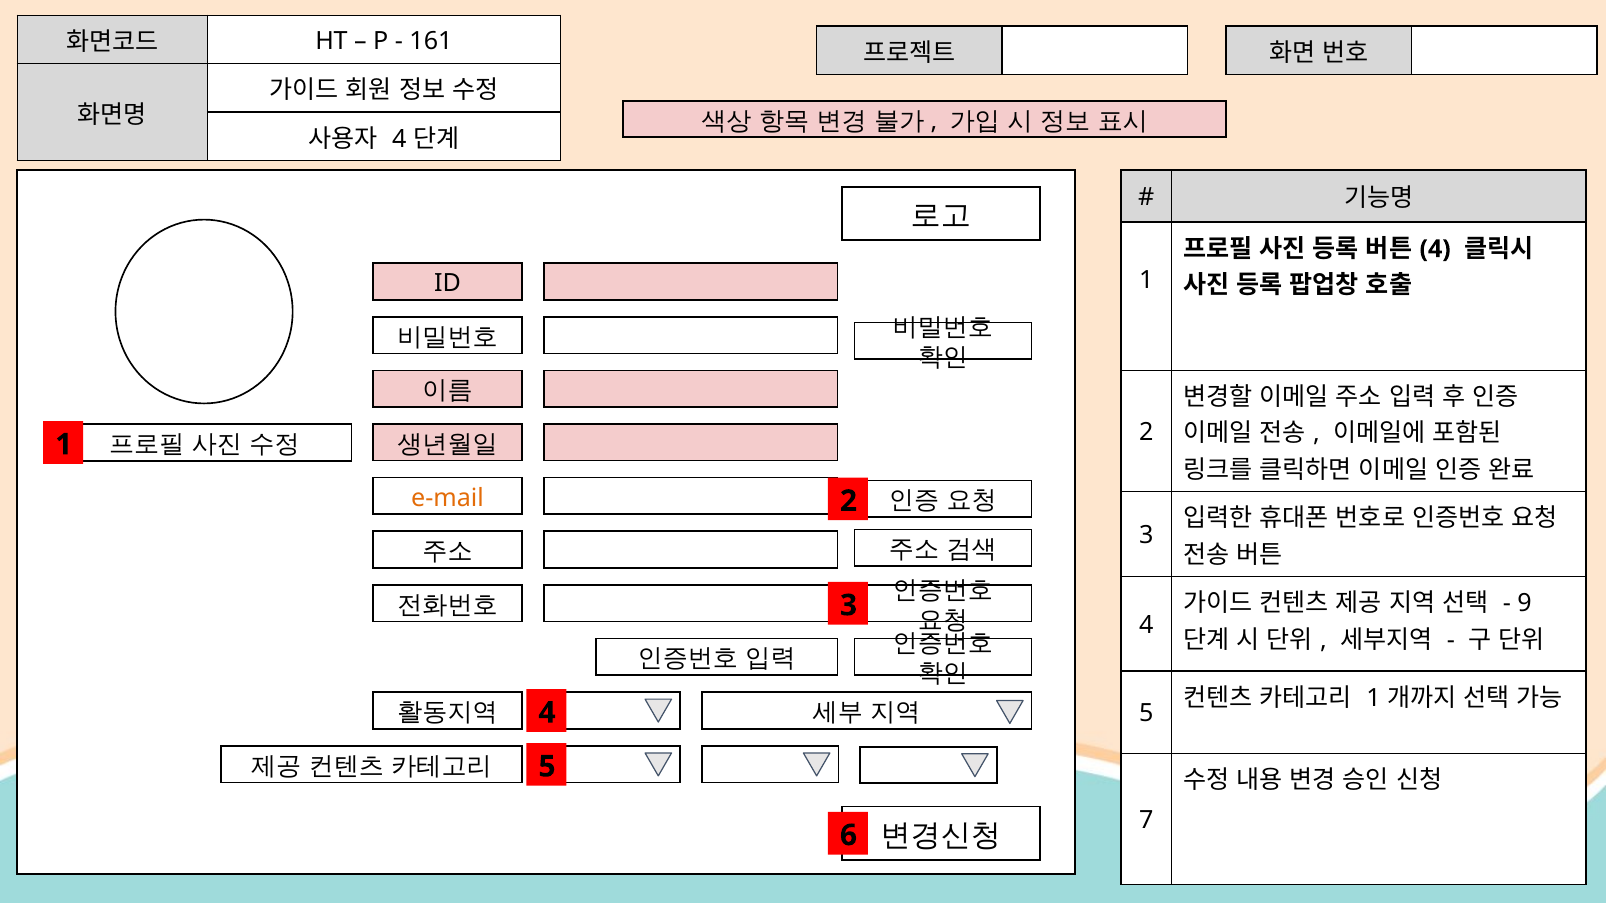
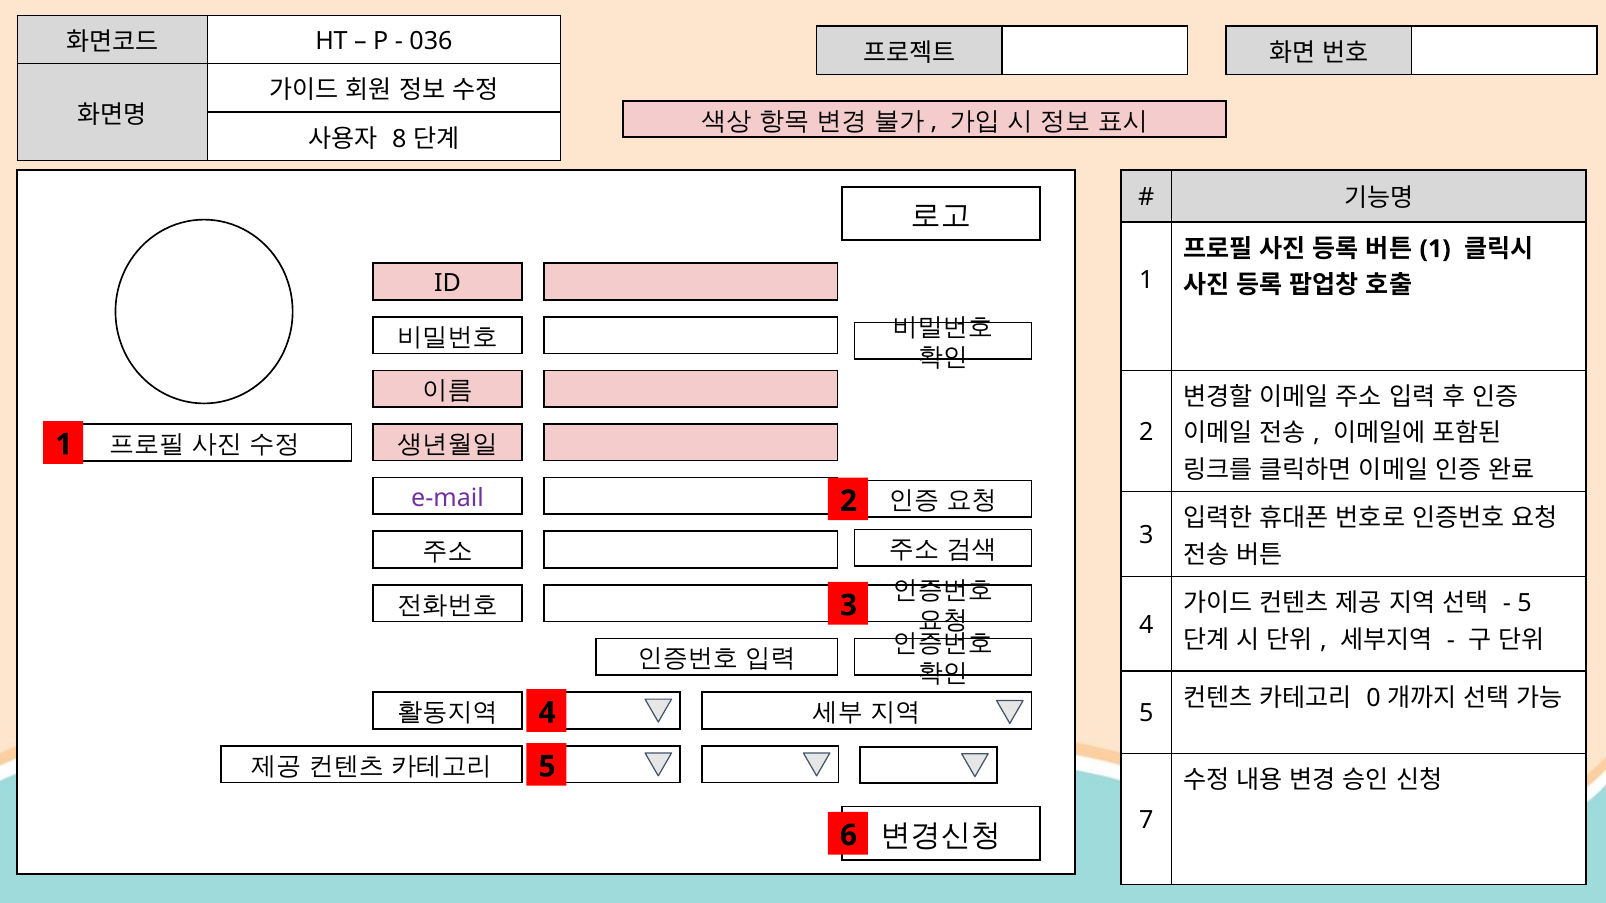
161: 161 -> 036
4 at (399, 139): 4 -> 8
4 at (1435, 249): 4 -> 1
e-mail colour: orange -> purple
9 at (1524, 604): 9 -> 5
1 at (1373, 698): 1 -> 0
